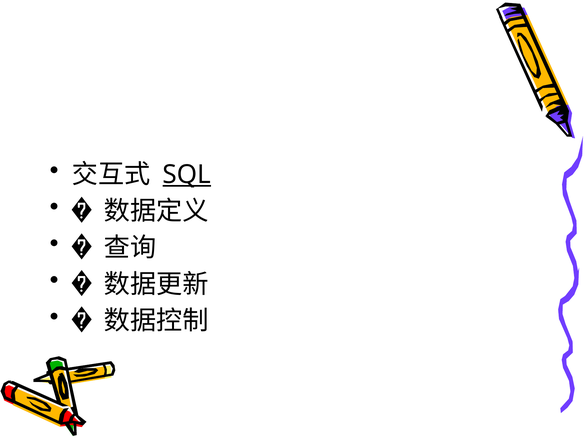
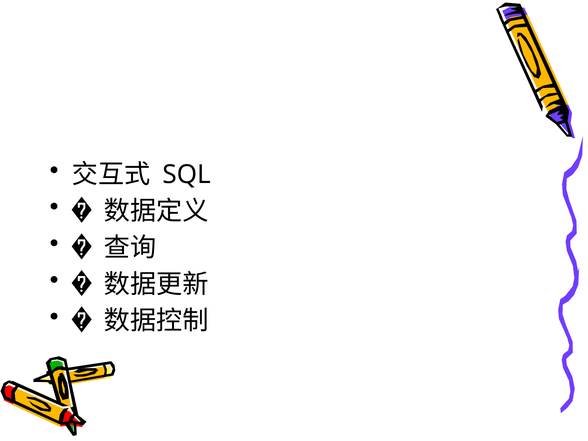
SQL underline: present -> none
